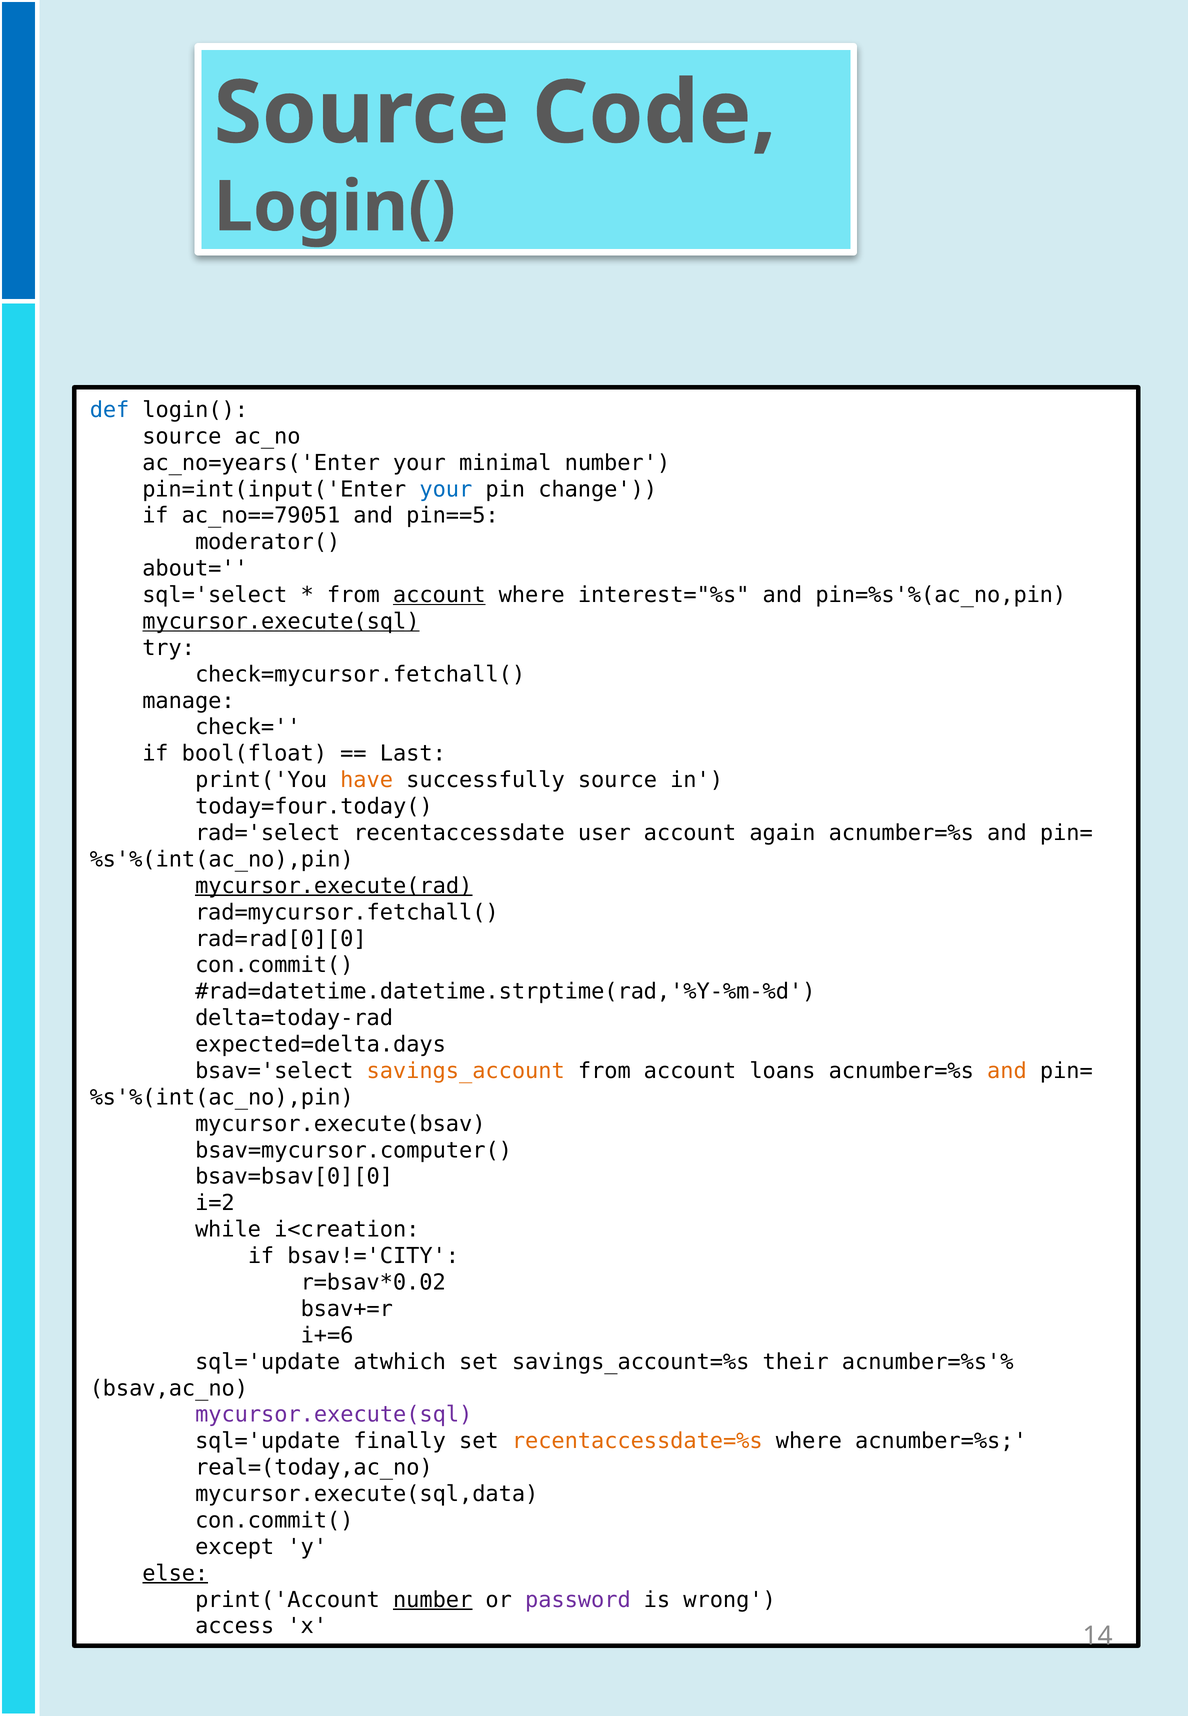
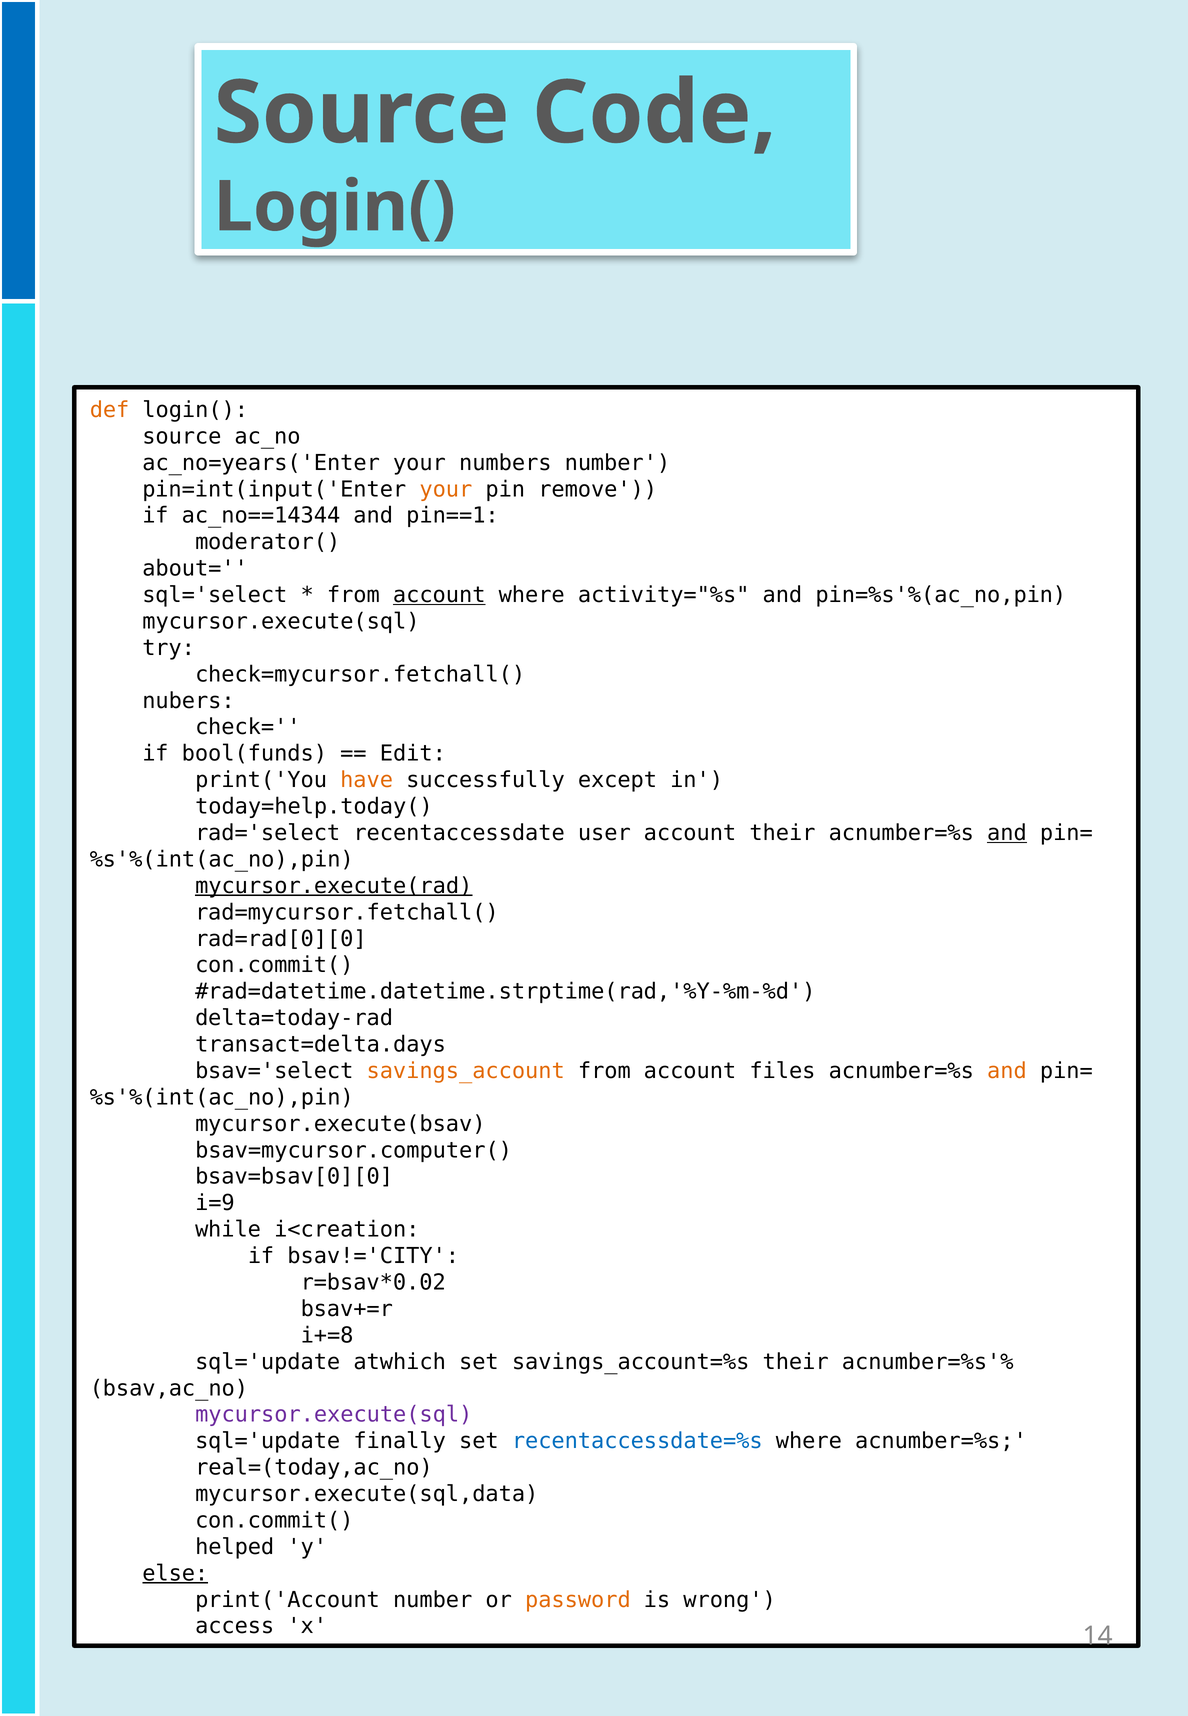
def colour: blue -> orange
minimal: minimal -> numbers
your at (446, 489) colour: blue -> orange
change: change -> remove
ac_no==79051: ac_no==79051 -> ac_no==14344
pin==5: pin==5 -> pin==1
interest="%s: interest="%s -> activity="%s
mycursor.execute(sql at (281, 621) underline: present -> none
manage: manage -> nubers
bool(float: bool(float -> bool(funds
Last: Last -> Edit
successfully source: source -> except
today=four.today(: today=four.today( -> today=help.today(
account again: again -> their
and at (1007, 833) underline: none -> present
expected=delta.days: expected=delta.days -> transact=delta.days
loans: loans -> files
i=2: i=2 -> i=9
i+=6: i+=6 -> i+=8
recentaccessdate=%s colour: orange -> blue
except: except -> helped
number at (433, 1600) underline: present -> none
password colour: purple -> orange
